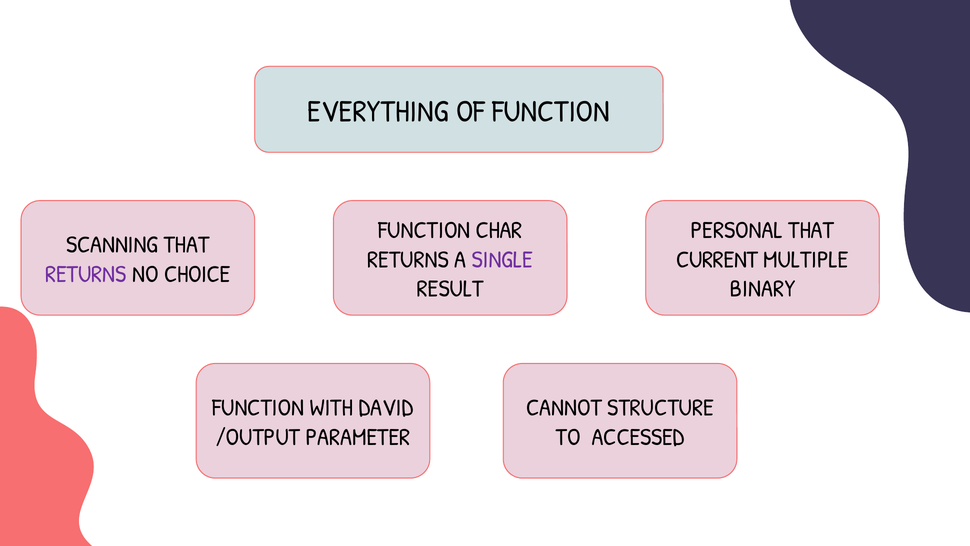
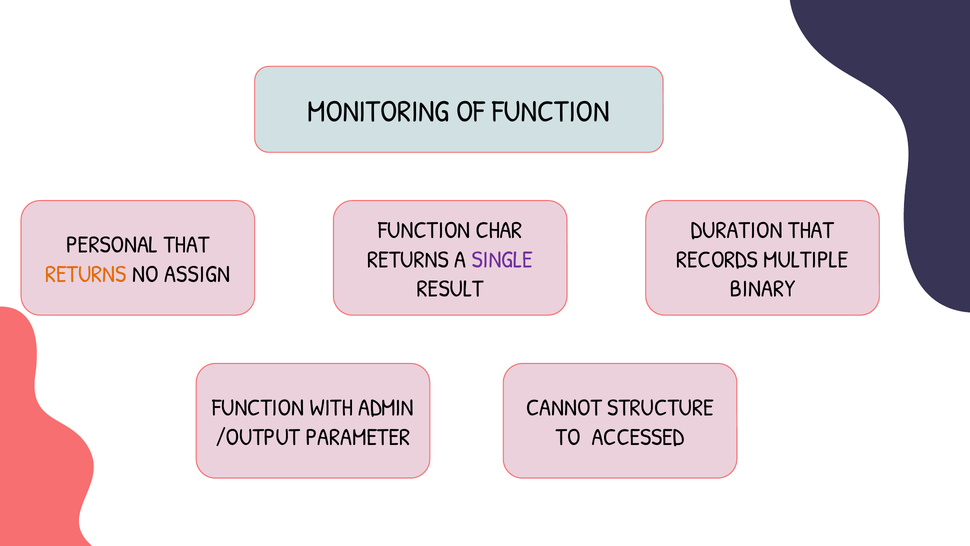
EVERYTHING: EVERYTHING -> MONITORING
PERSONAL: PERSONAL -> DURATION
SCANNING: SCANNING -> PERSONAL
CURRENT: CURRENT -> RECORDS
RETURNS at (86, 274) colour: purple -> orange
CHOICE: CHOICE -> ASSIGN
DAVID: DAVID -> ADMIN
